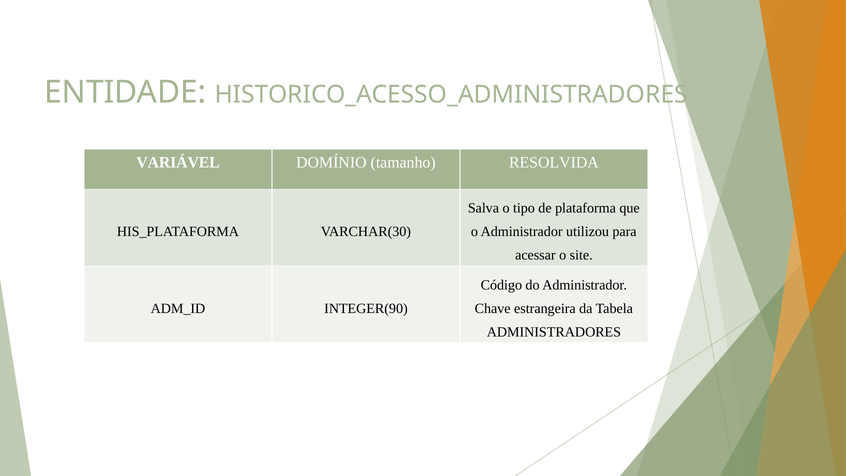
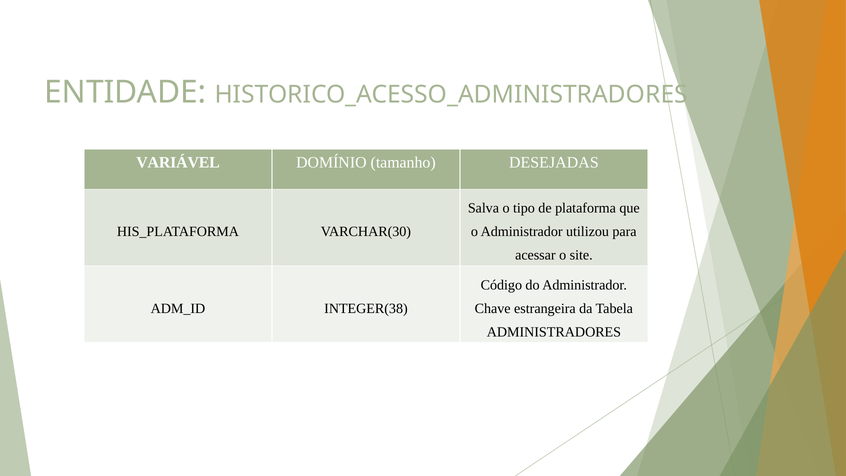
RESOLVIDA: RESOLVIDA -> DESEJADAS
INTEGER(90: INTEGER(90 -> INTEGER(38
